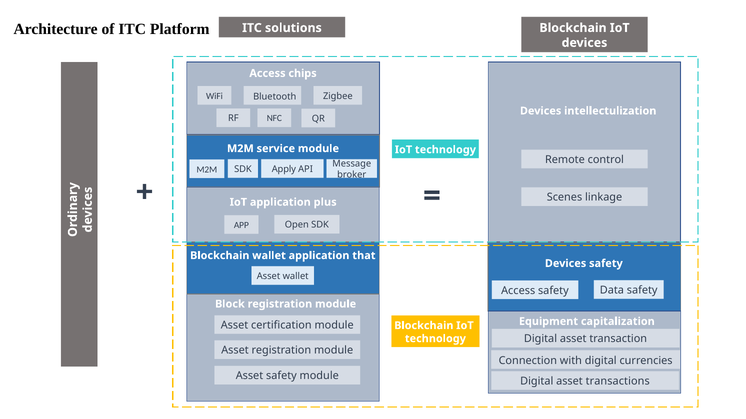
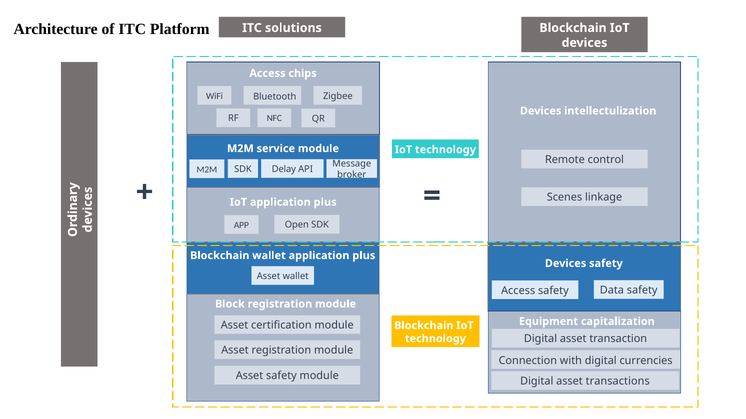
Apply: Apply -> Delay
wallet application that: that -> plus
